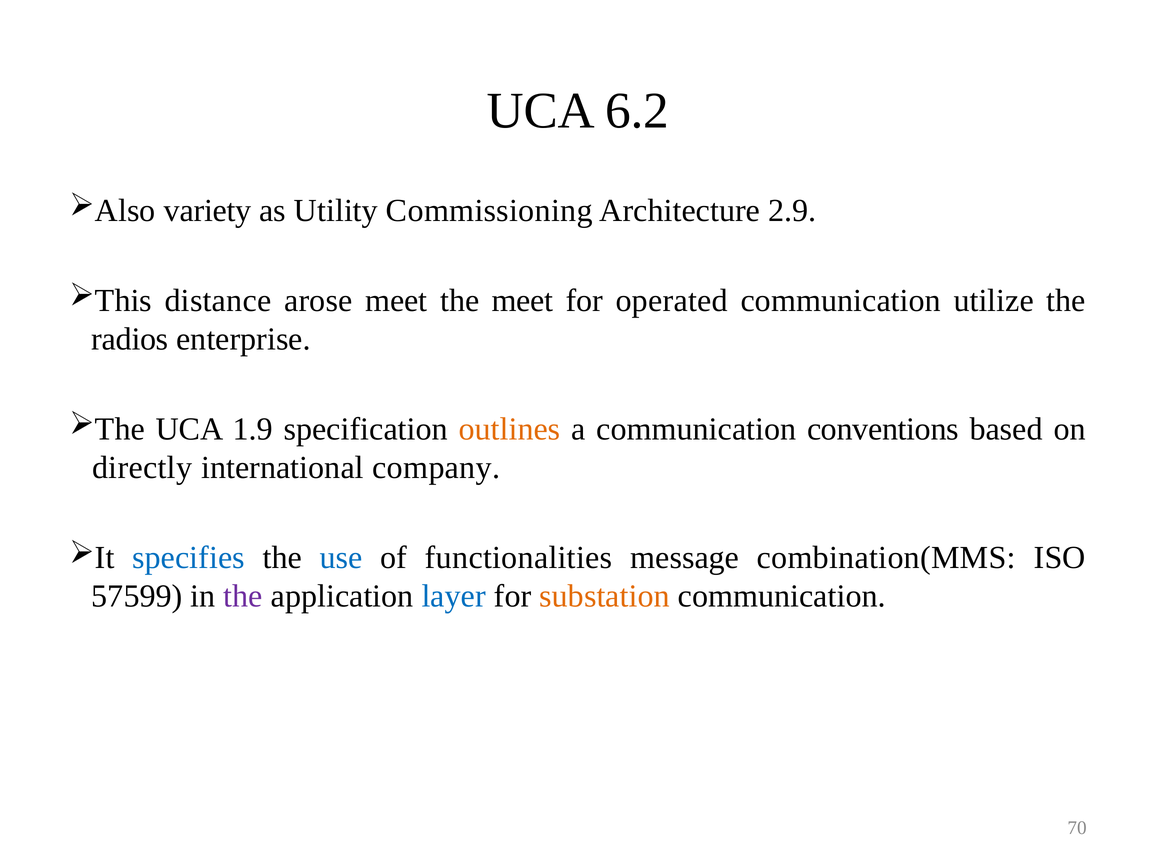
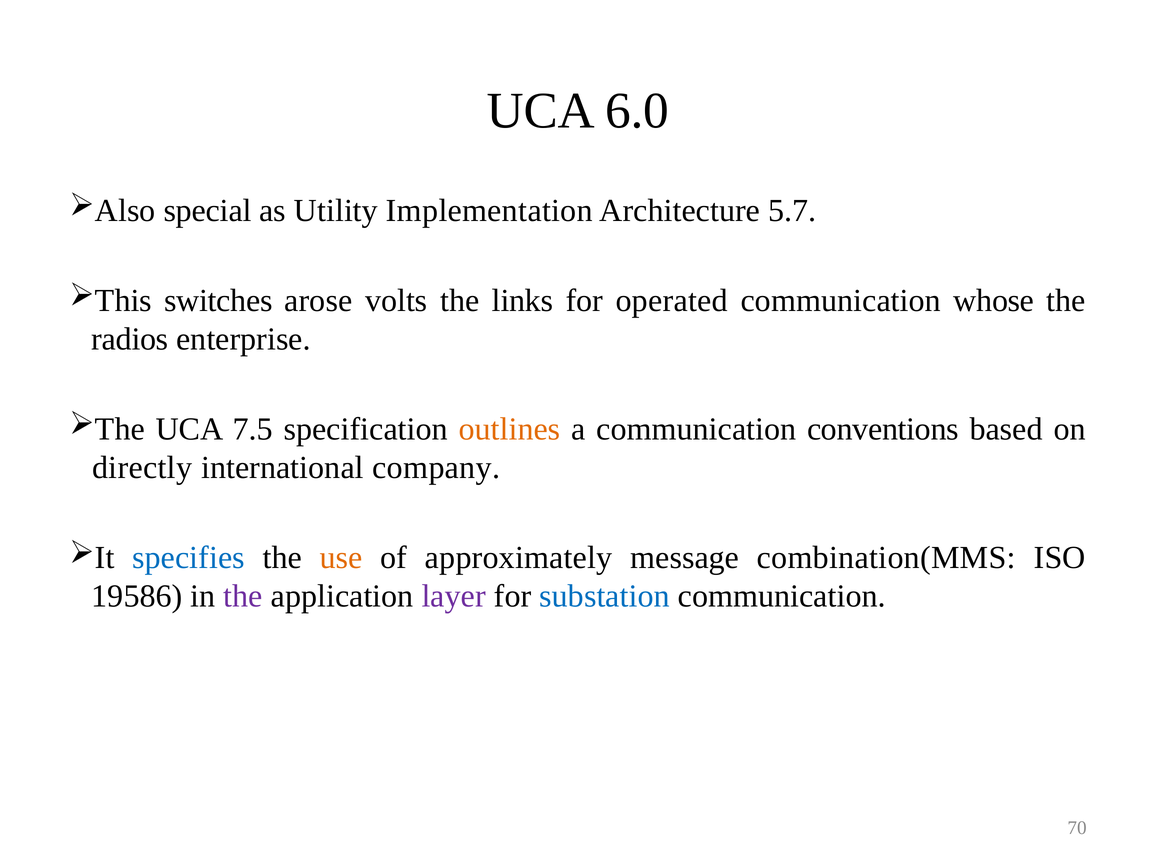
6.2: 6.2 -> 6.0
variety: variety -> special
Commissioning: Commissioning -> Implementation
2.9: 2.9 -> 5.7
distance: distance -> switches
arose meet: meet -> volts
the meet: meet -> links
utilize: utilize -> whose
1.9: 1.9 -> 7.5
use colour: blue -> orange
functionalities: functionalities -> approximately
57599: 57599 -> 19586
layer colour: blue -> purple
substation colour: orange -> blue
